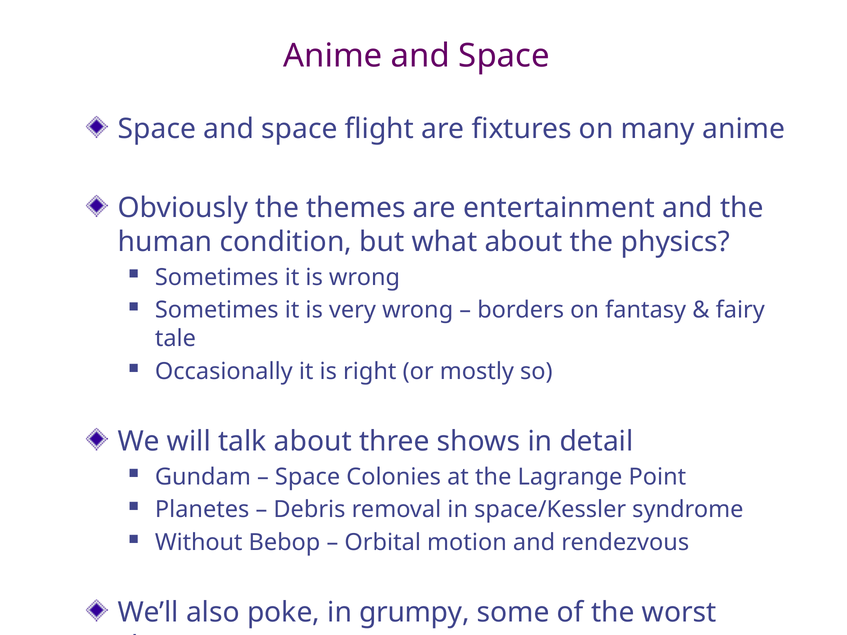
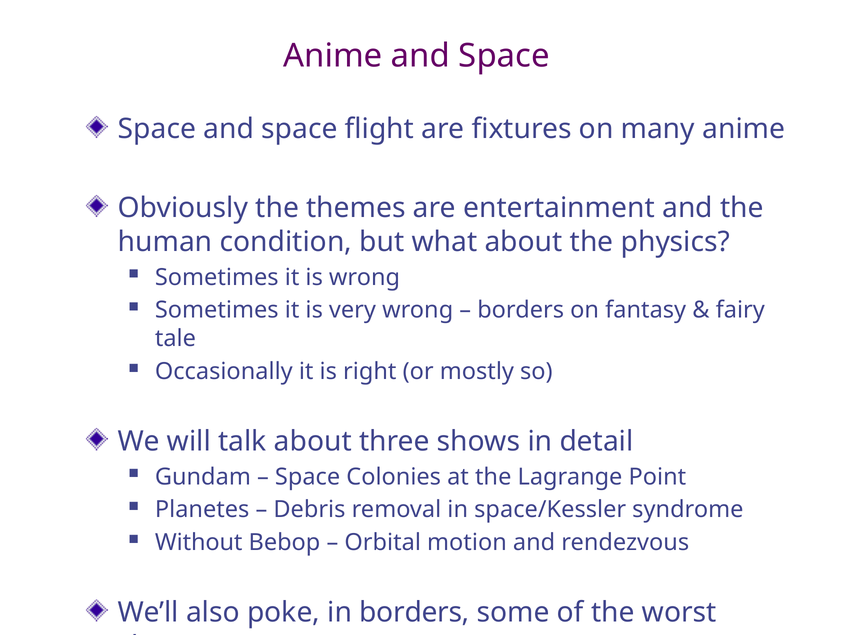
in grumpy: grumpy -> borders
